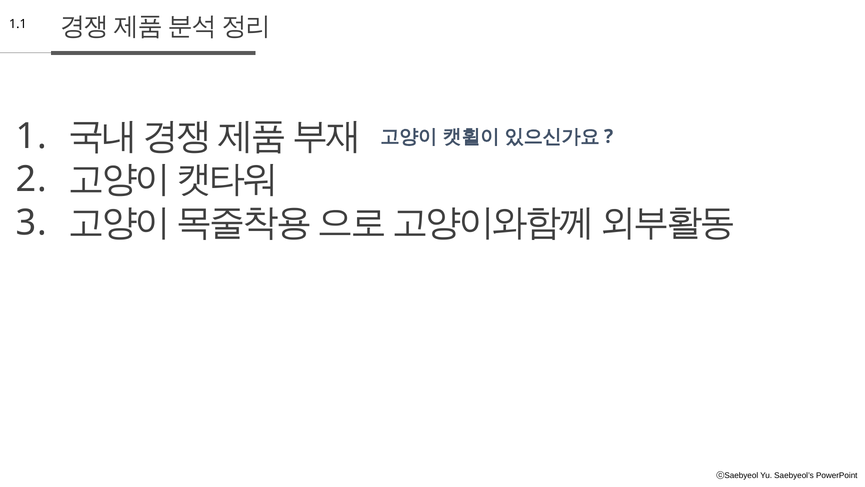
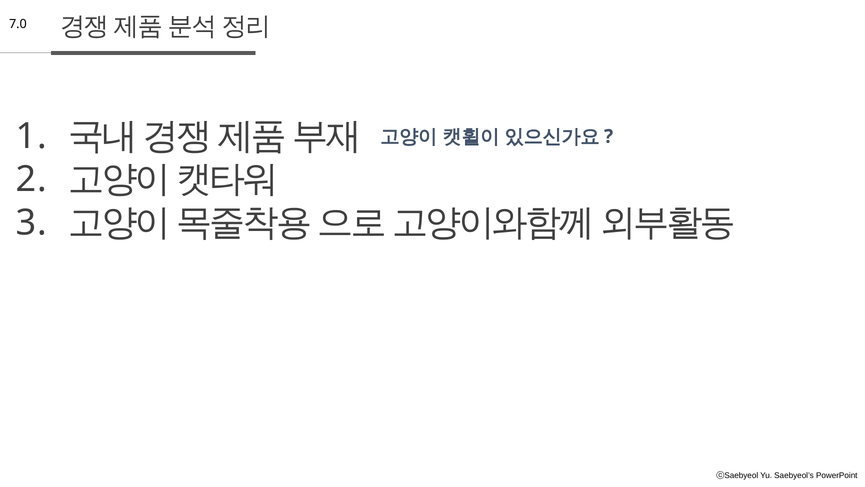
1.1: 1.1 -> 7.0
